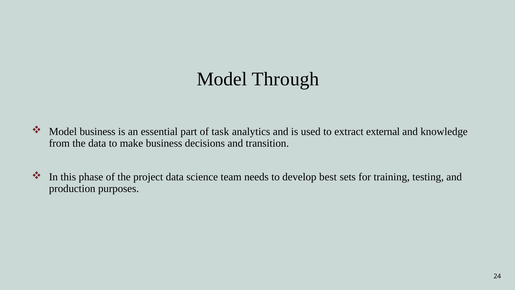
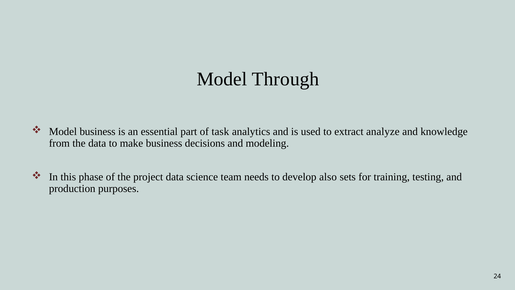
external: external -> analyze
transition: transition -> modeling
best: best -> also
